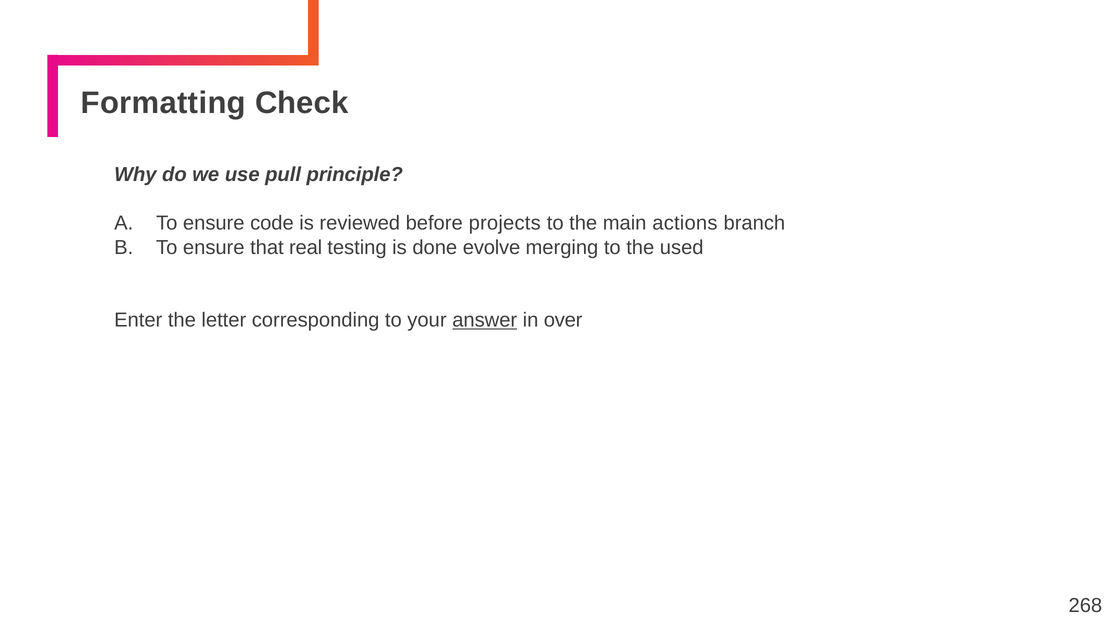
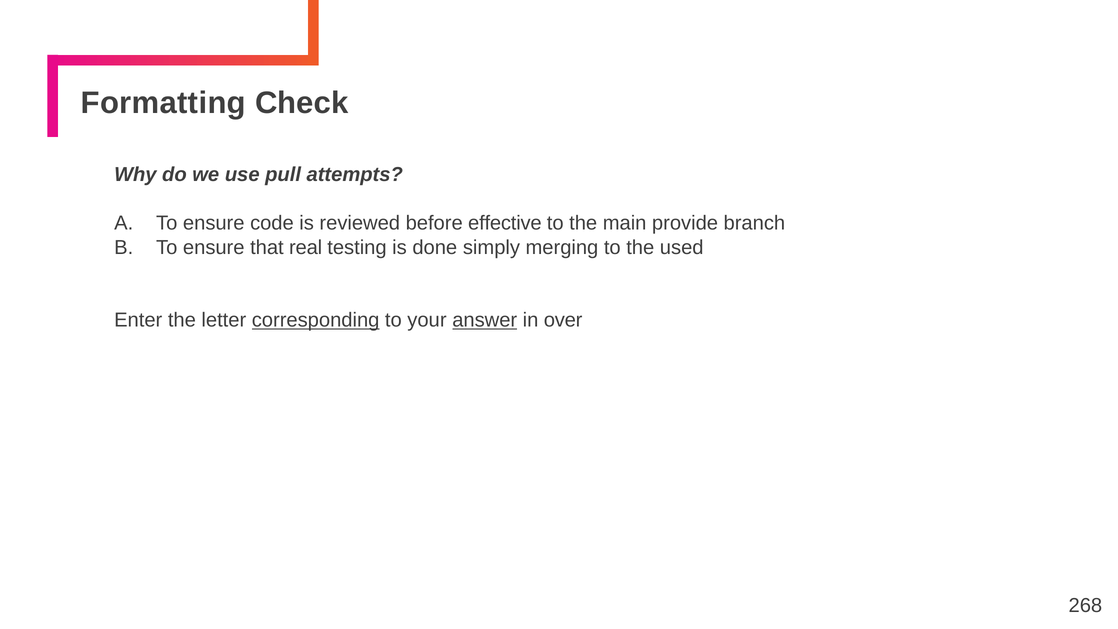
principle: principle -> attempts
projects: projects -> effective
actions: actions -> provide
evolve: evolve -> simply
corresponding underline: none -> present
